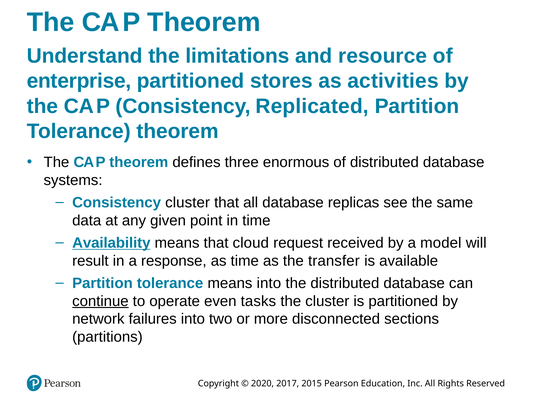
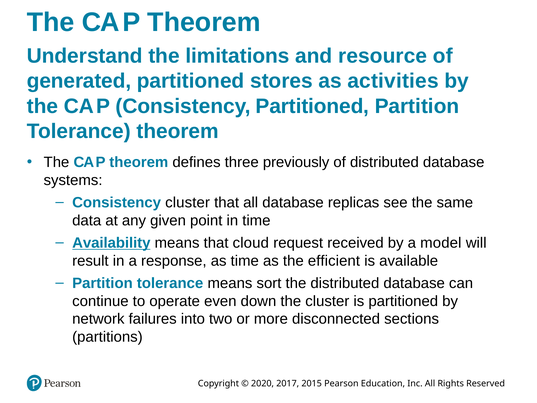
enterprise: enterprise -> generated
Consistency Replicated: Replicated -> Partitioned
enormous: enormous -> previously
transfer: transfer -> efficient
means into: into -> sort
continue underline: present -> none
tasks: tasks -> down
